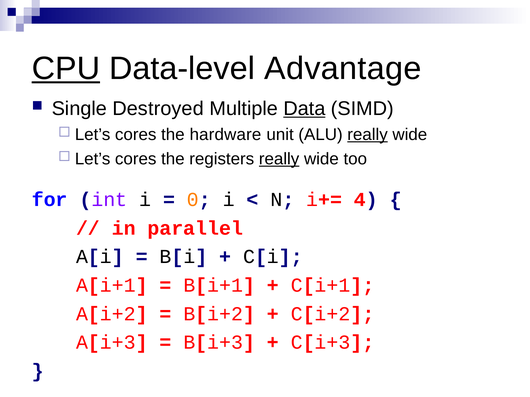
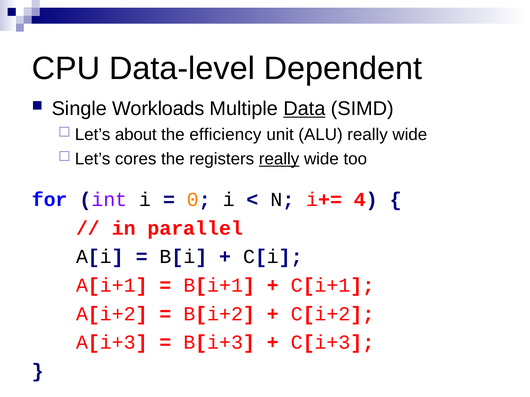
CPU underline: present -> none
Advantage: Advantage -> Dependent
Destroyed: Destroyed -> Workloads
cores at (136, 135): cores -> about
hardware: hardware -> efficiency
really at (368, 135) underline: present -> none
